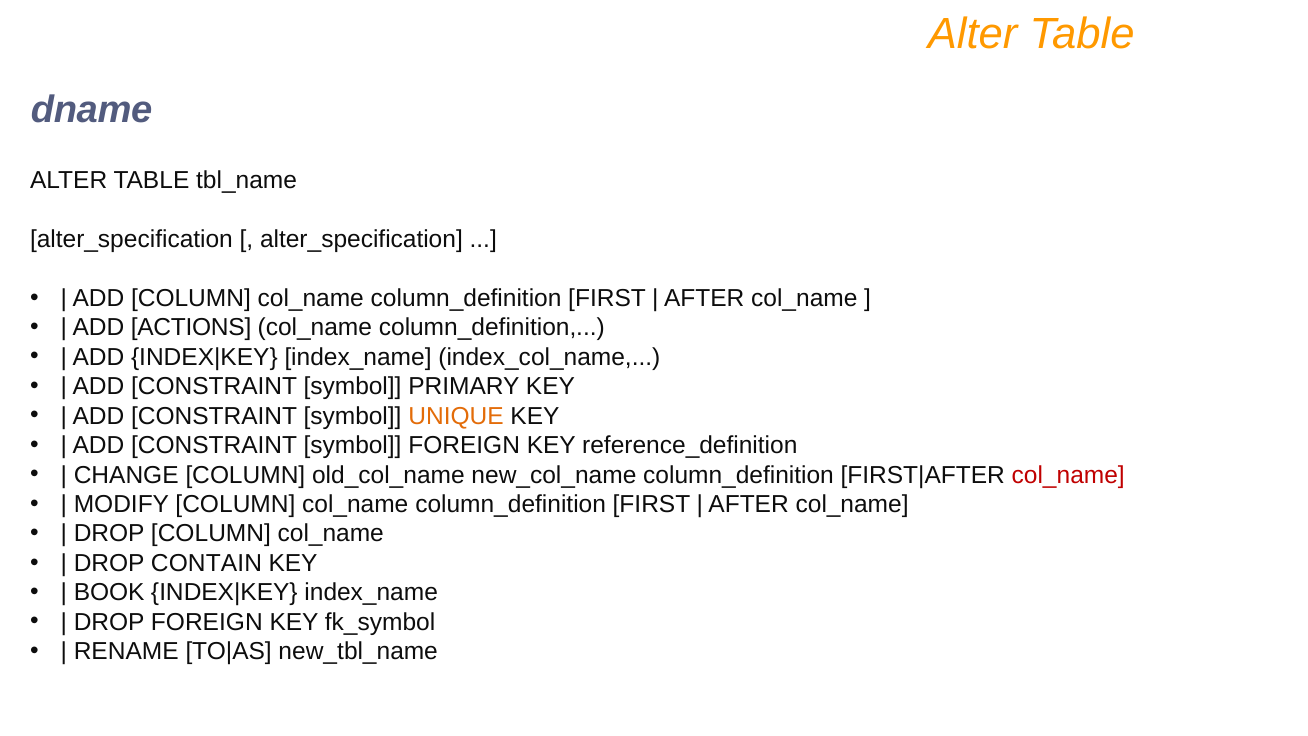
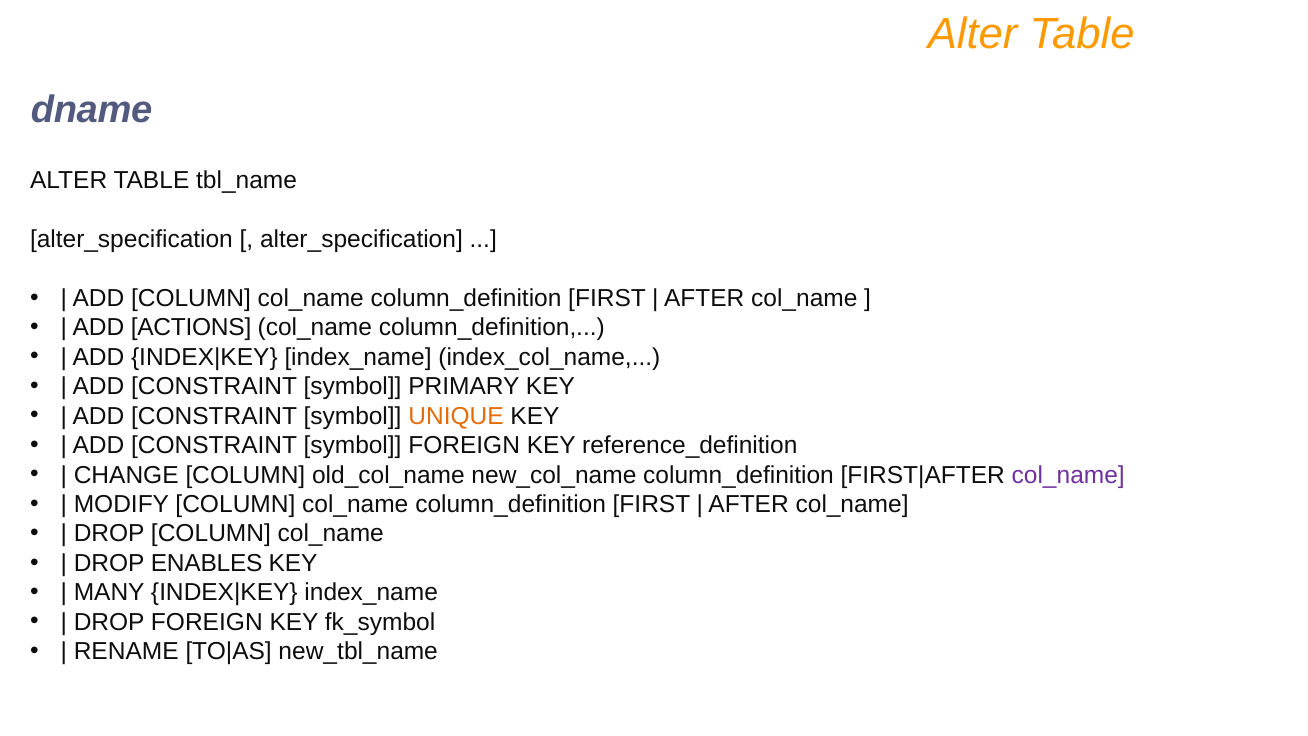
col_name at (1068, 475) colour: red -> purple
CONTAIN: CONTAIN -> ENABLES
BOOK: BOOK -> MANY
